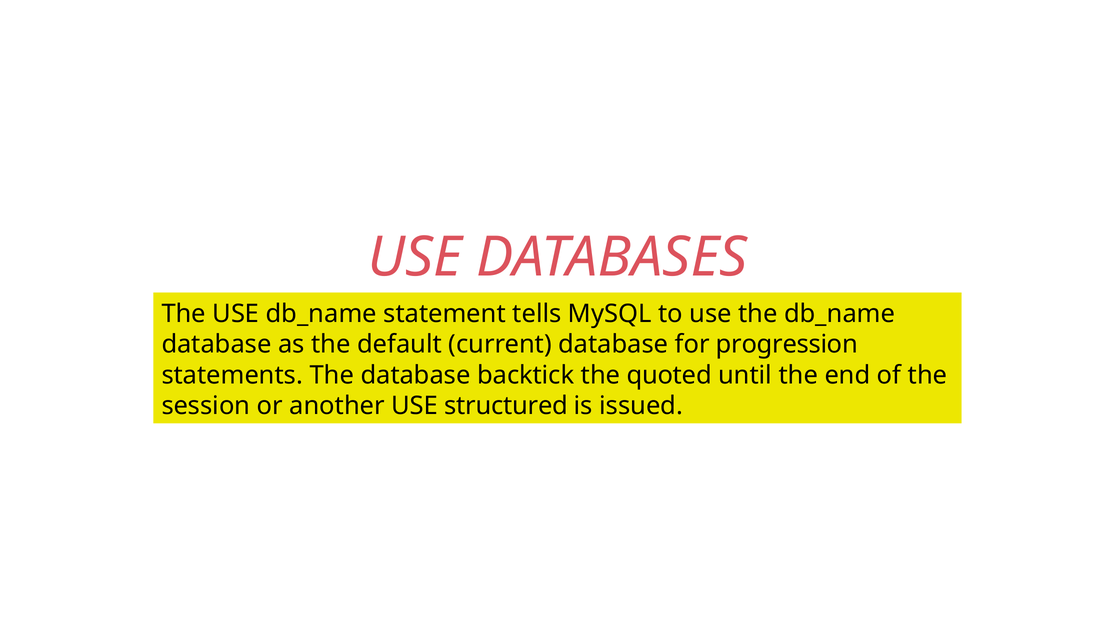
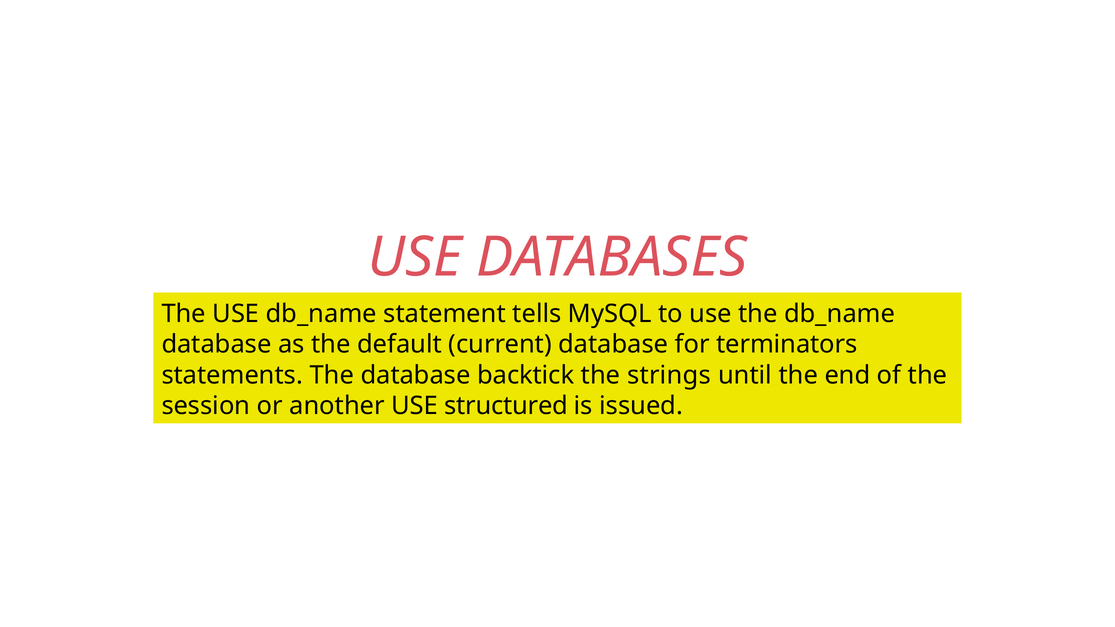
progression: progression -> terminators
quoted: quoted -> strings
